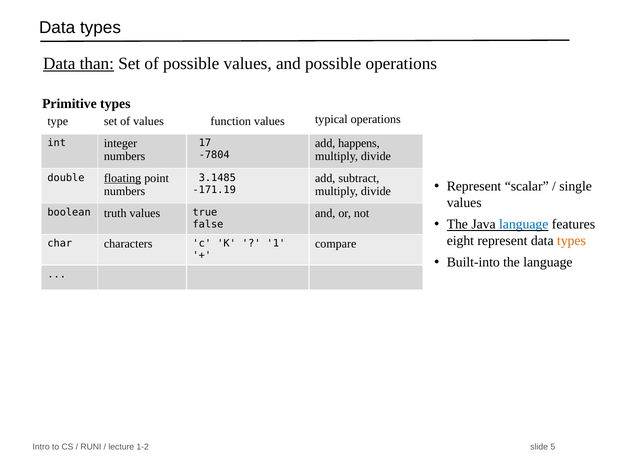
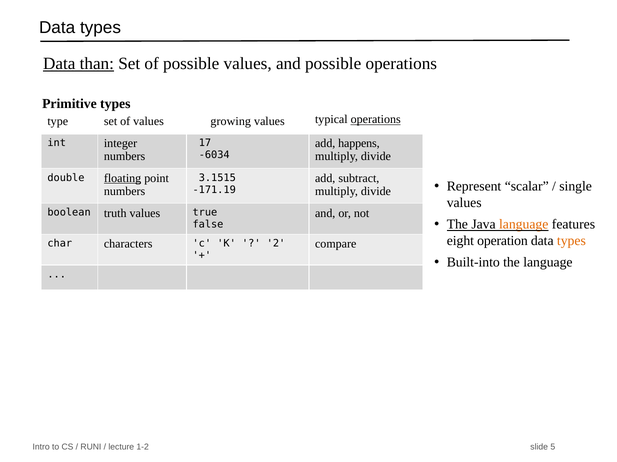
function: function -> growing
operations at (376, 120) underline: none -> present
-7804: -7804 -> -6034
3.1485: 3.1485 -> 3.1515
language at (524, 225) colour: blue -> orange
eight represent: represent -> operation
1: 1 -> 2
